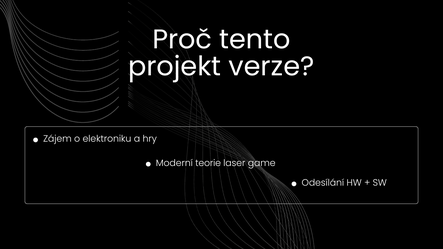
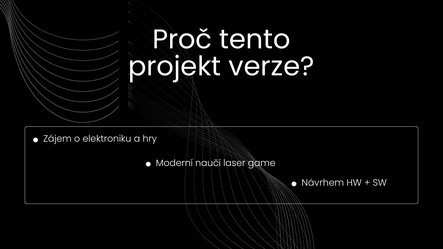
teorie: teorie -> naučí
Odesílání: Odesílání -> Návrhem
